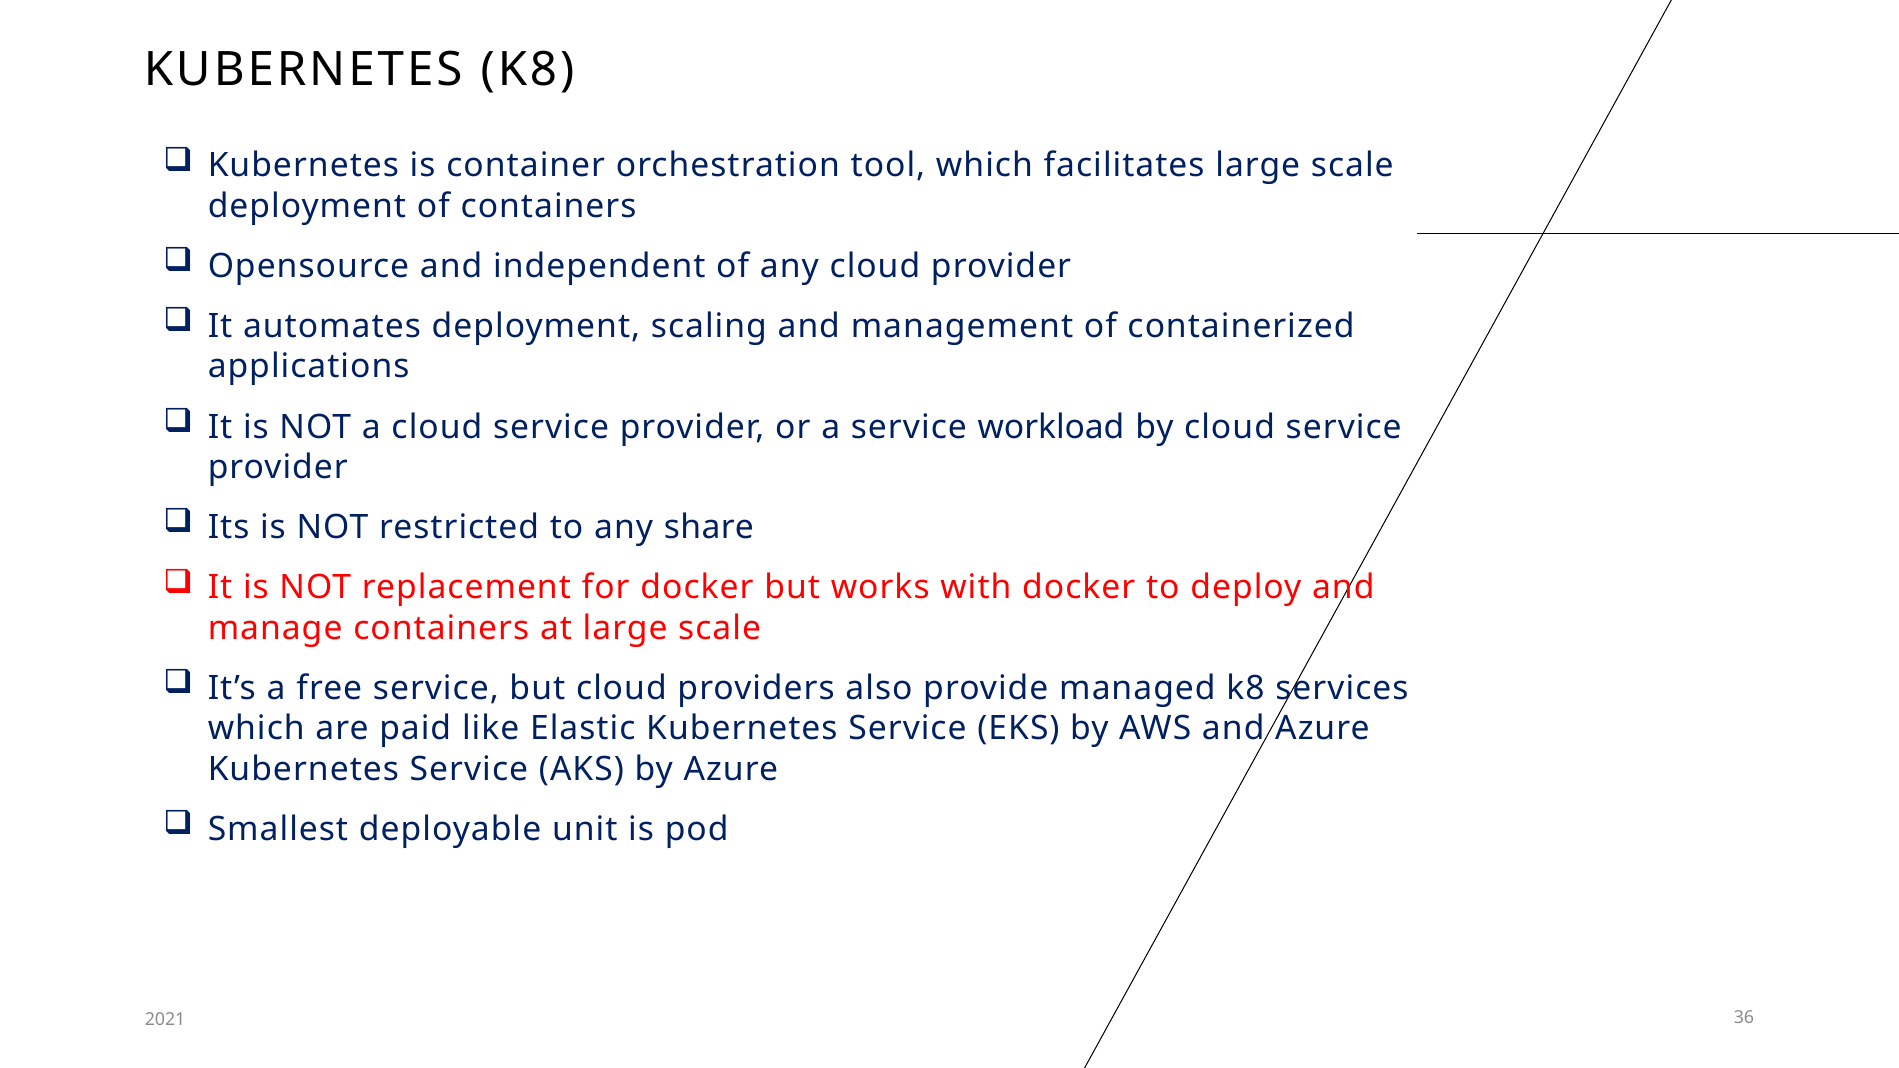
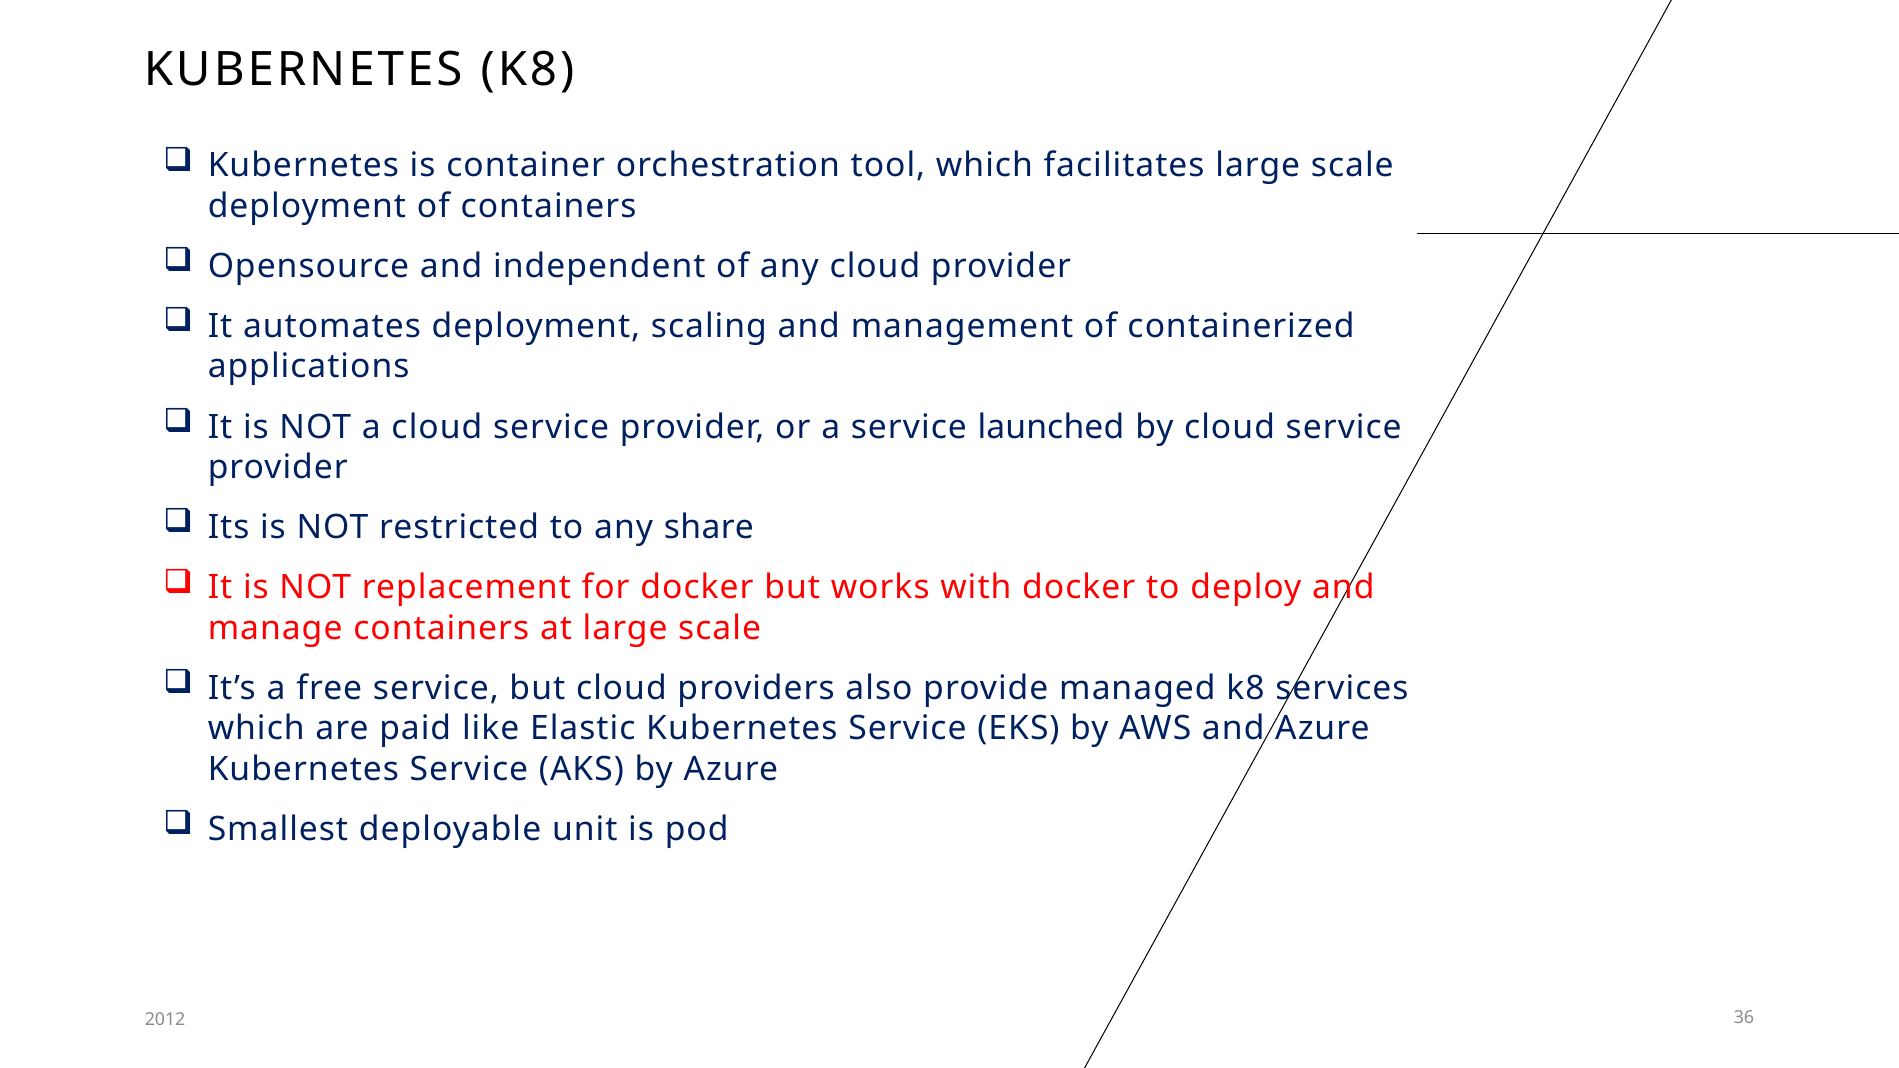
workload: workload -> launched
2021: 2021 -> 2012
